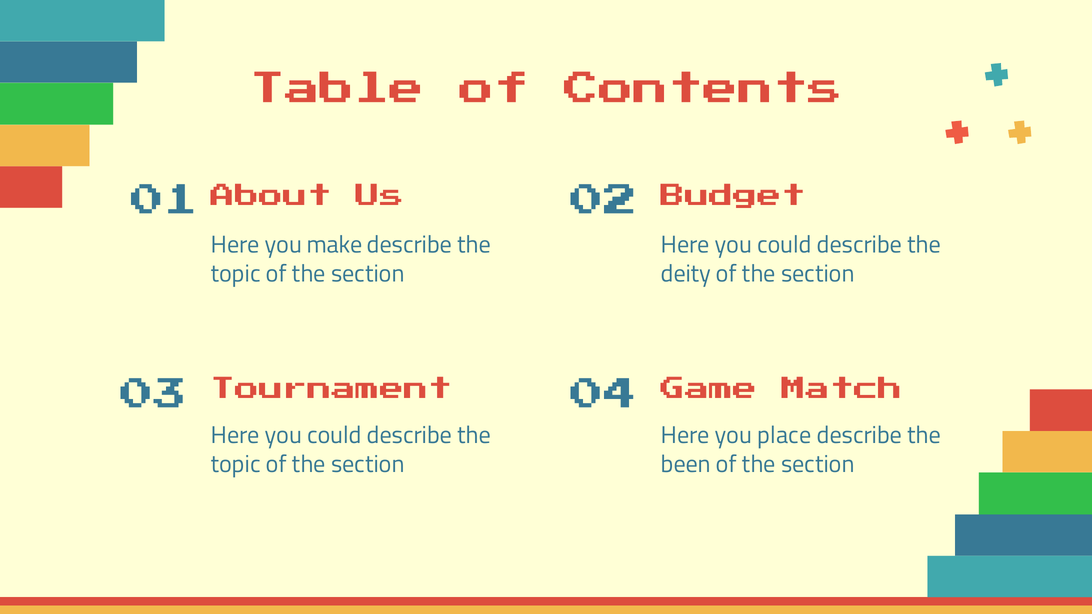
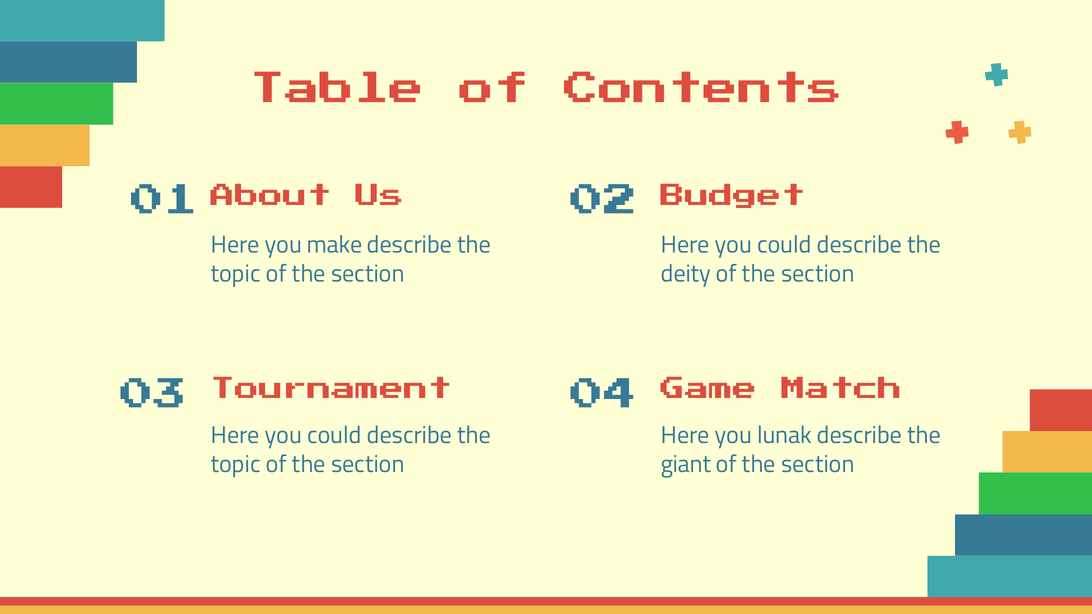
place: place -> lunak
been: been -> giant
